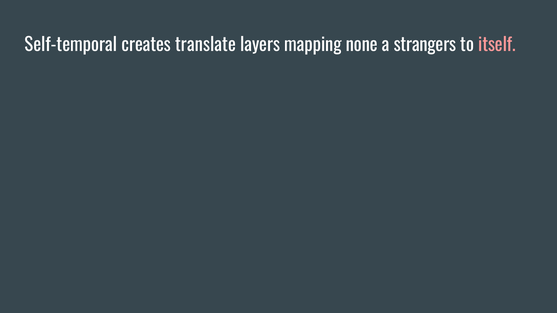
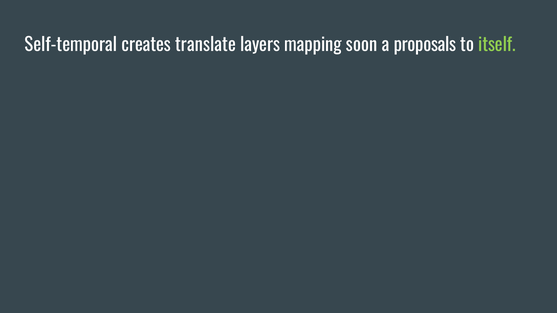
none: none -> soon
strangers: strangers -> proposals
itself colour: pink -> light green
